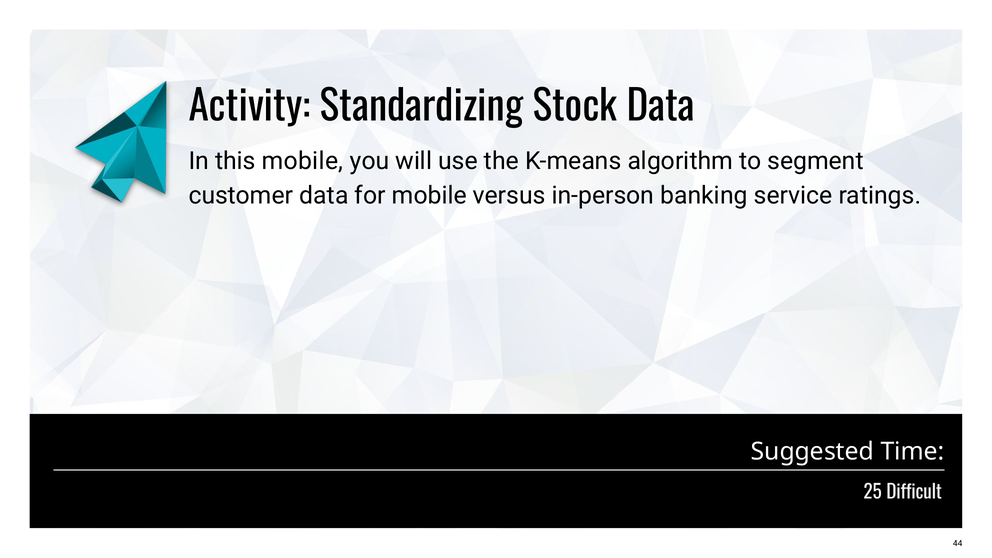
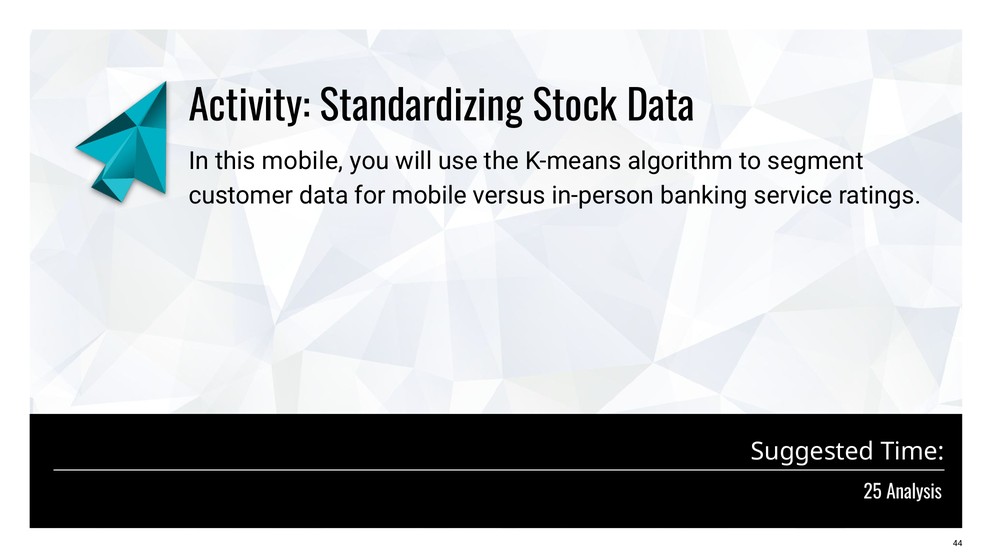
Difficult: Difficult -> Analysis
